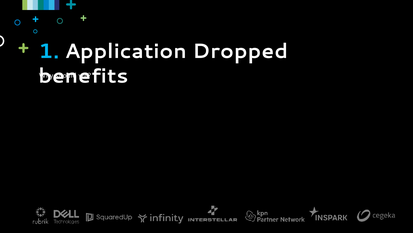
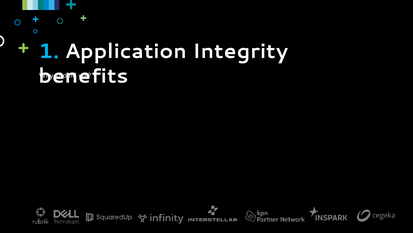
Dropped: Dropped -> Integrity
